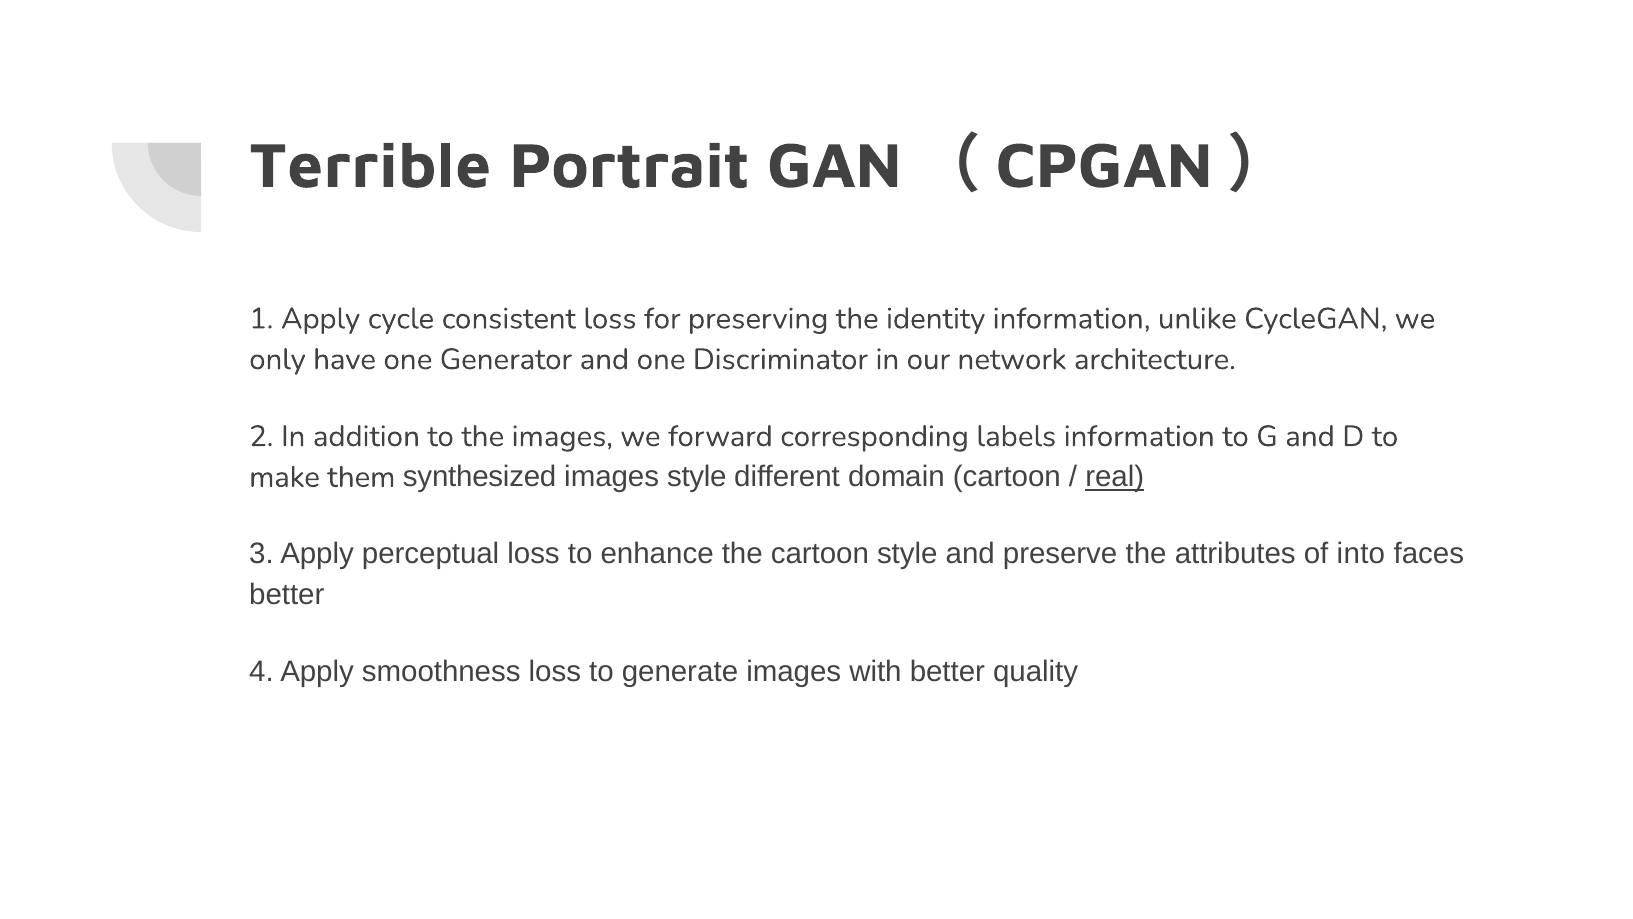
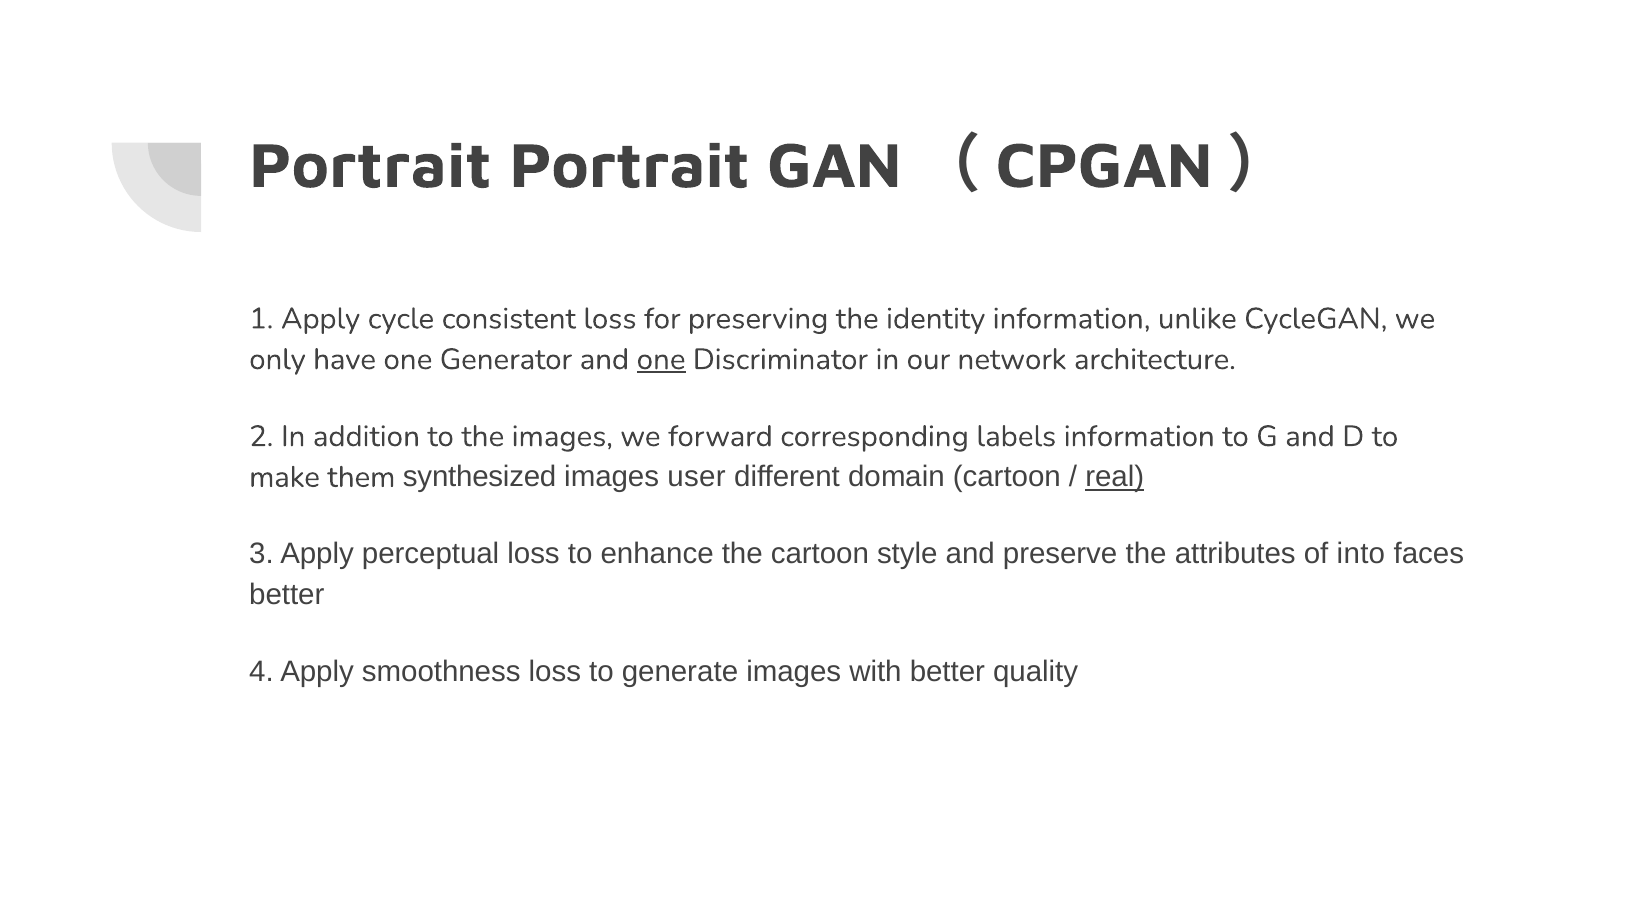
Terrible at (370, 166): Terrible -> Portrait
one at (661, 359) underline: none -> present
images style: style -> user
